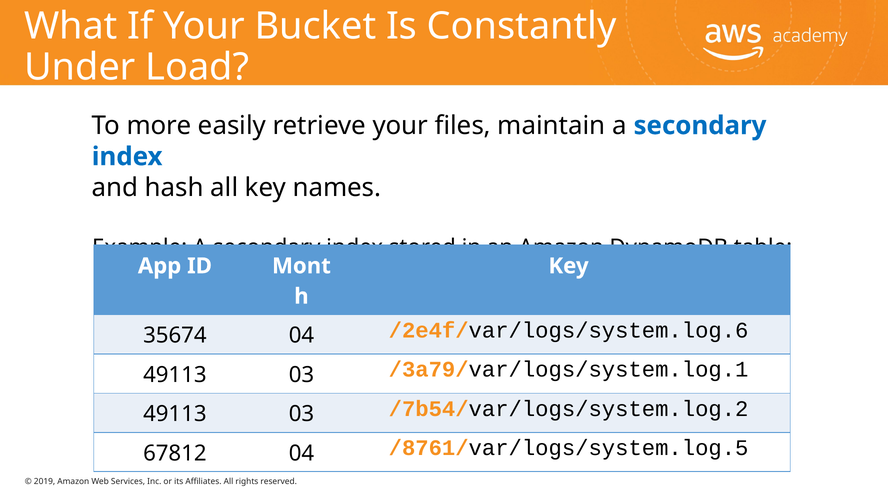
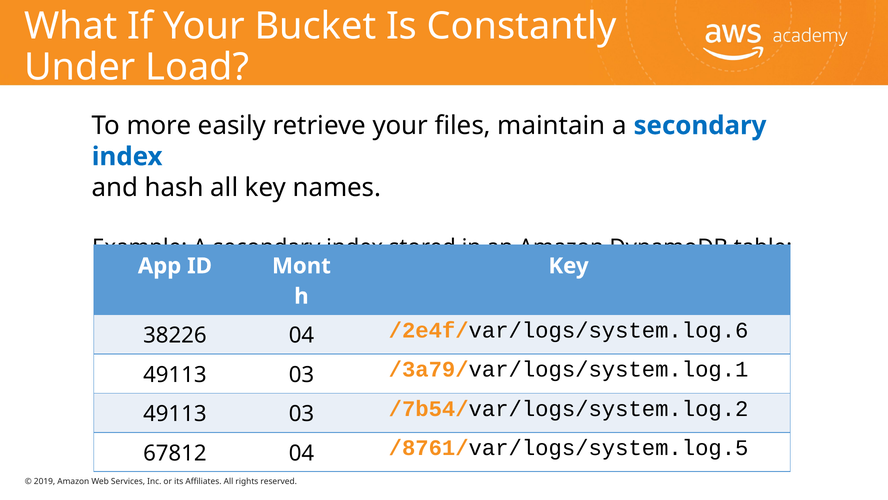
35674: 35674 -> 38226
